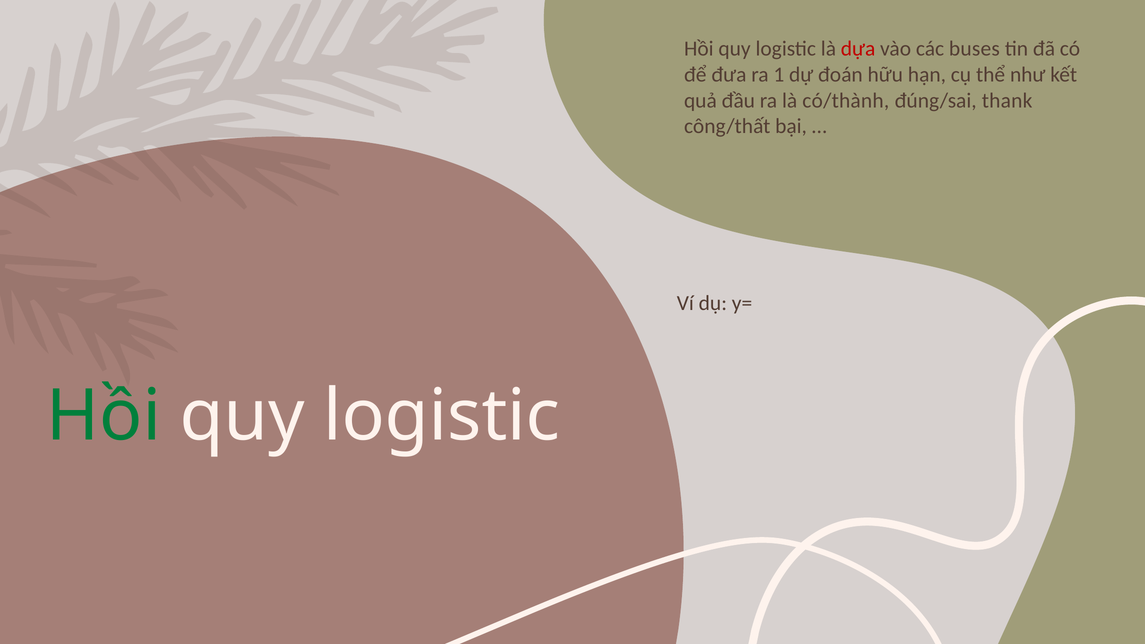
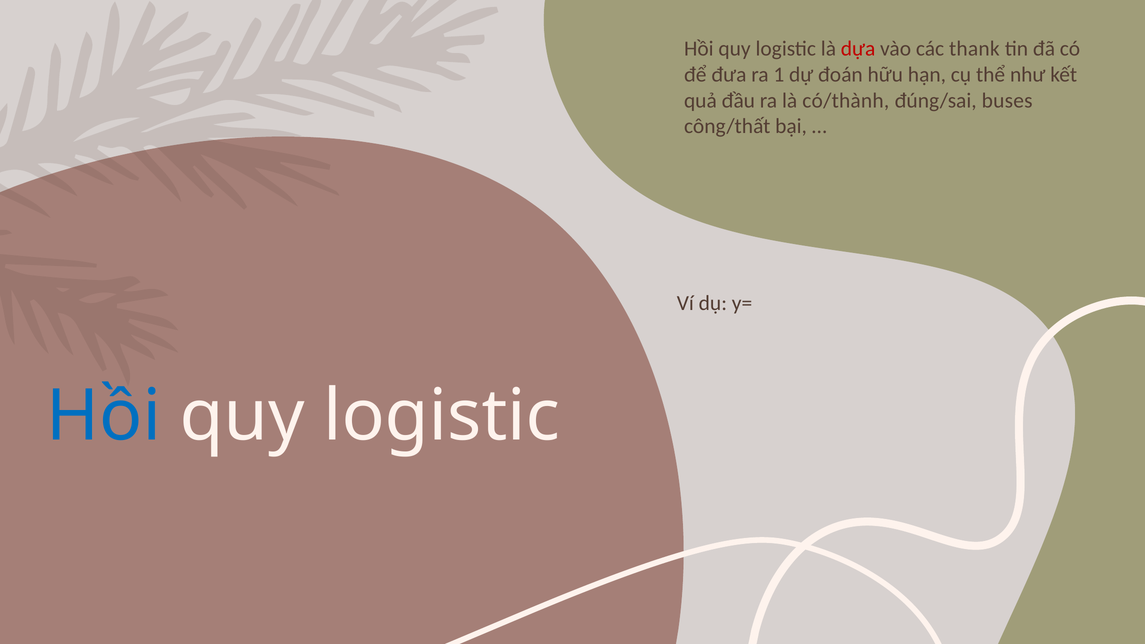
buses: buses -> thank
thank: thank -> buses
Hồi at (104, 416) colour: green -> blue
